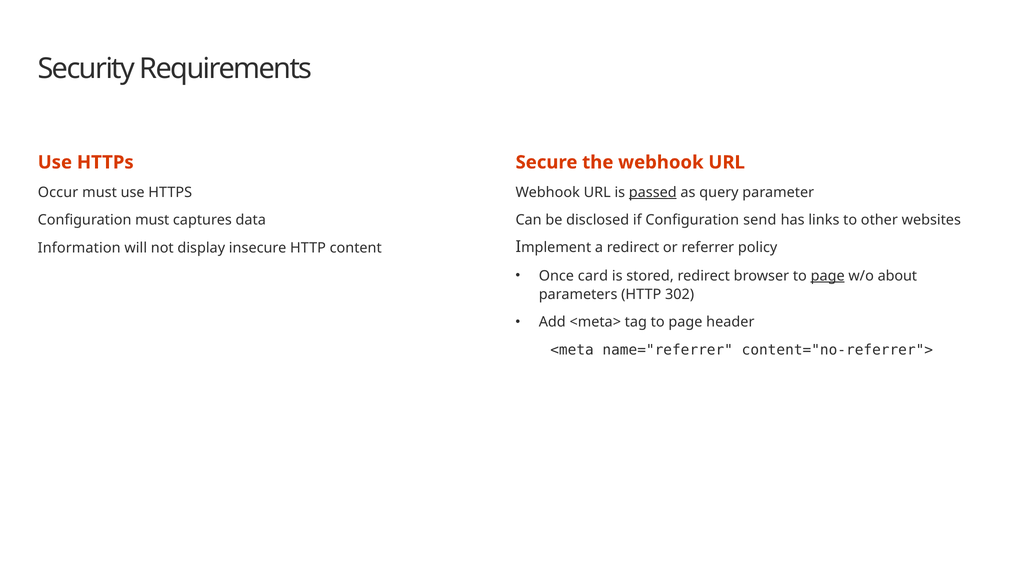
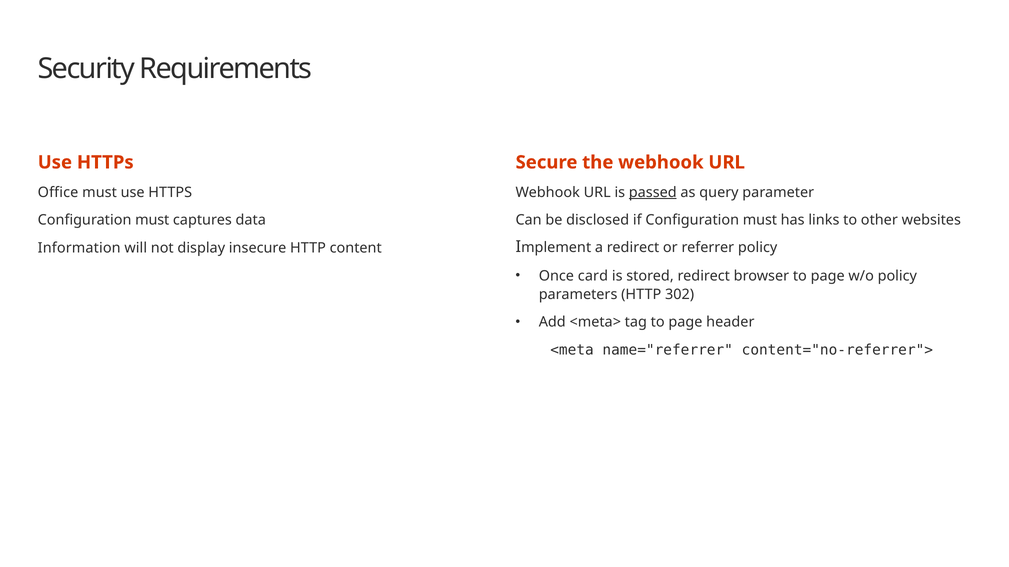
Occur: Occur -> Office
if Configuration send: send -> must
page at (828, 276) underline: present -> none
w/o about: about -> policy
